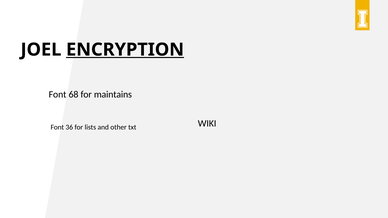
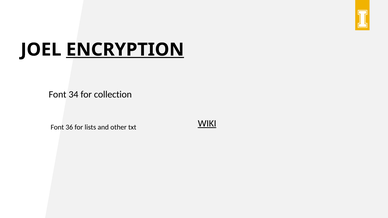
68: 68 -> 34
maintains: maintains -> collection
WIKI underline: none -> present
